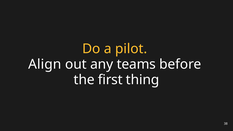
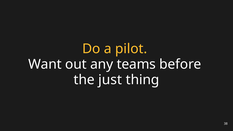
Align: Align -> Want
first: first -> just
